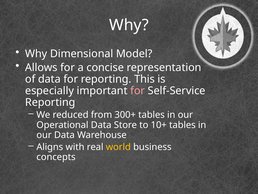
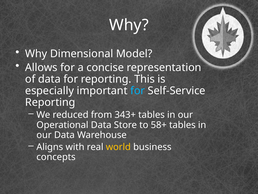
for at (138, 91) colour: pink -> light blue
300+: 300+ -> 343+
10+: 10+ -> 58+
